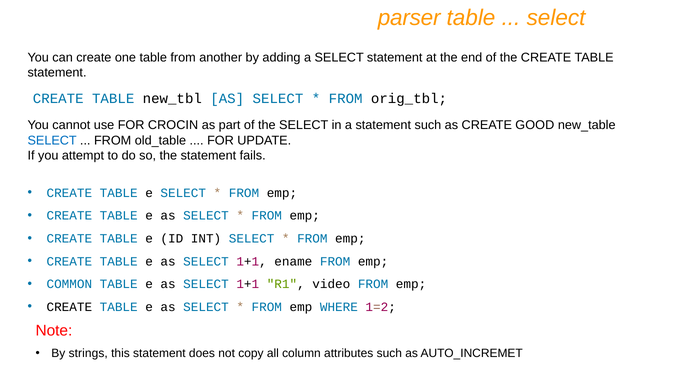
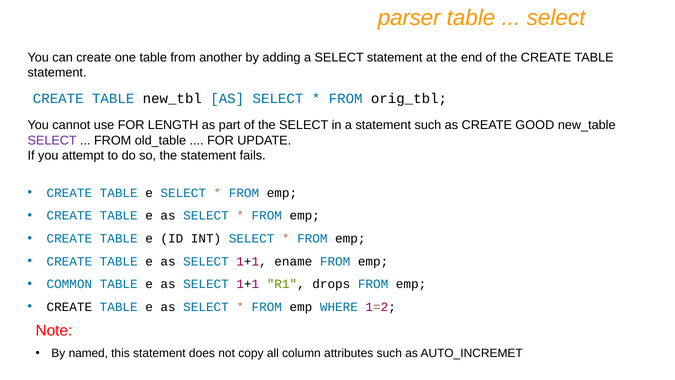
CROCIN: CROCIN -> LENGTH
SELECT at (52, 140) colour: blue -> purple
video: video -> drops
strings: strings -> named
